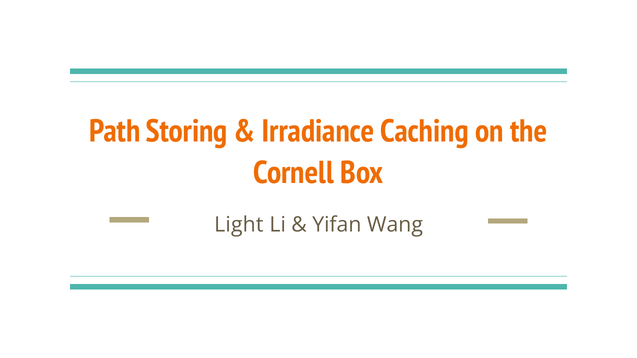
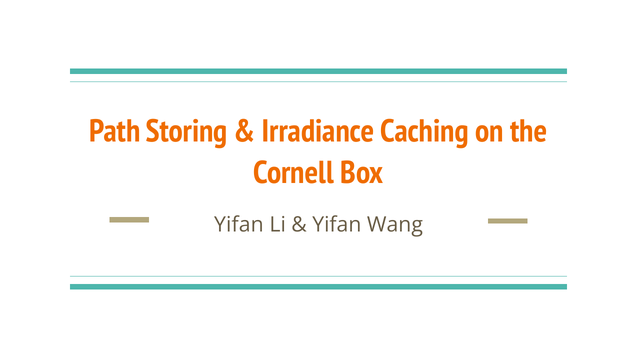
Light at (239, 225): Light -> Yifan
